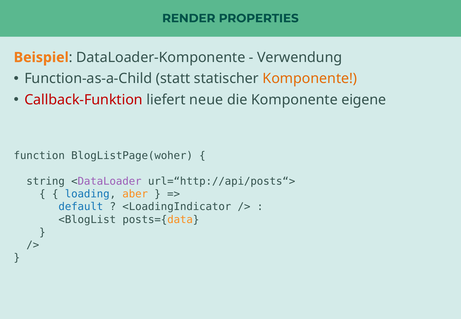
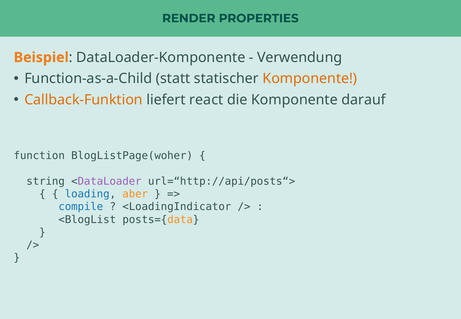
Callback-Funktion colour: red -> orange
neue: neue -> react
eigene: eigene -> darauf
default: default -> compile
